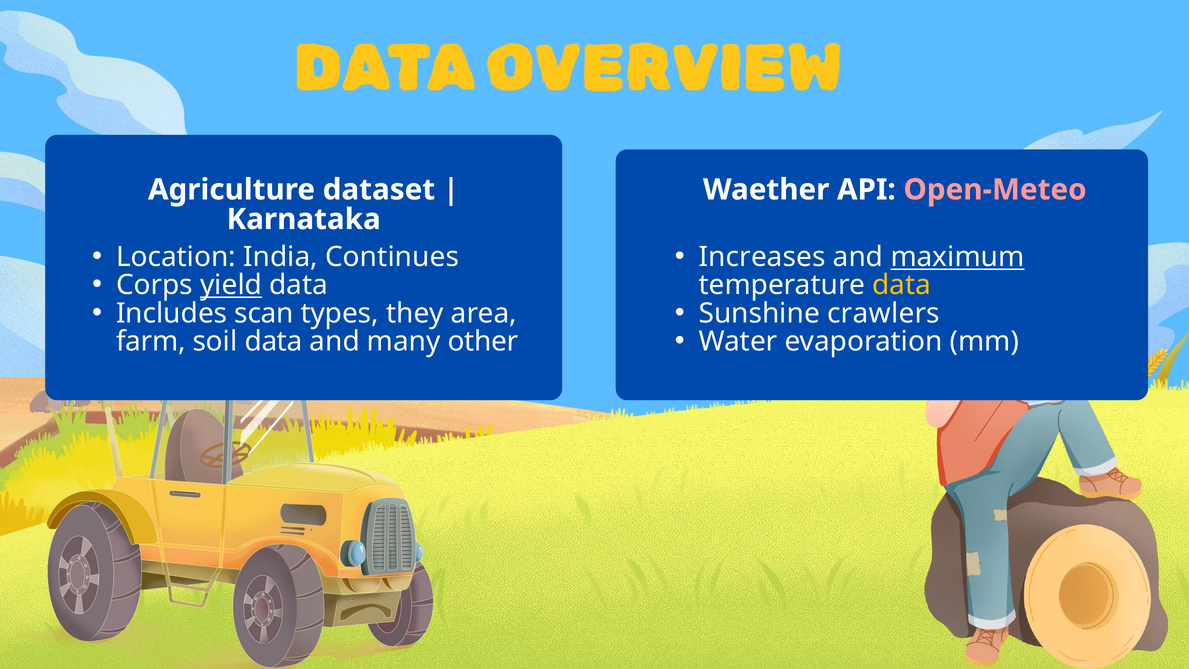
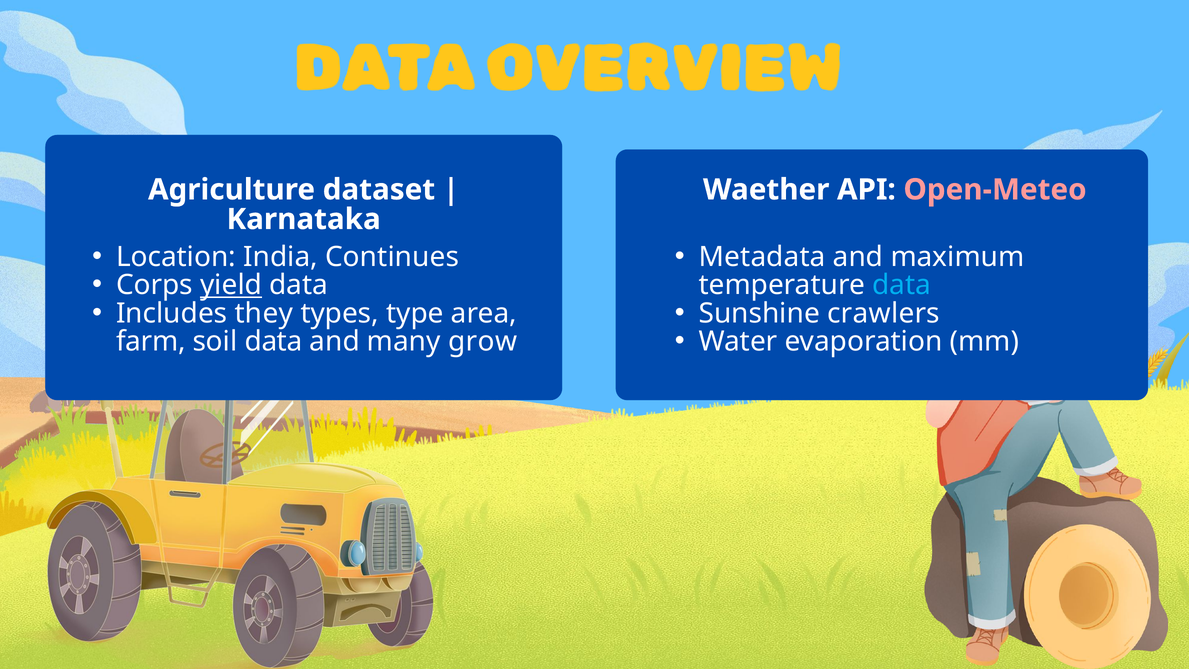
Increases: Increases -> Metadata
maximum underline: present -> none
data at (902, 285) colour: yellow -> light blue
scan: scan -> they
they: they -> type
other: other -> grow
